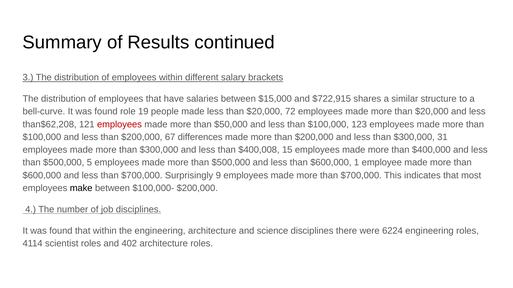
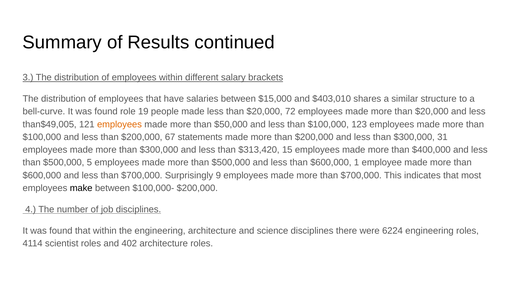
$722,915: $722,915 -> $403,010
than$62,208: than$62,208 -> than$49,005
employees at (119, 125) colour: red -> orange
differences: differences -> statements
$400,008: $400,008 -> $313,420
